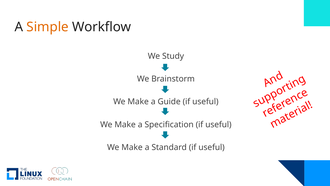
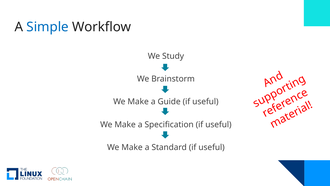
Simple colour: orange -> blue
